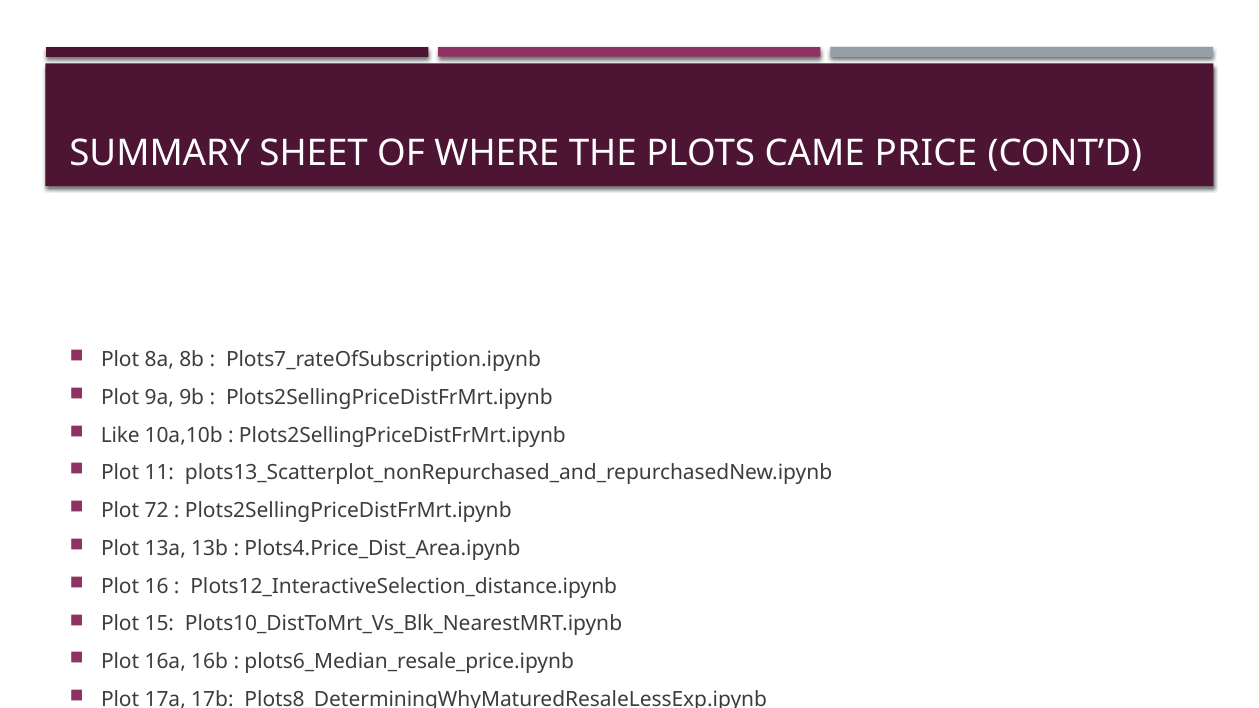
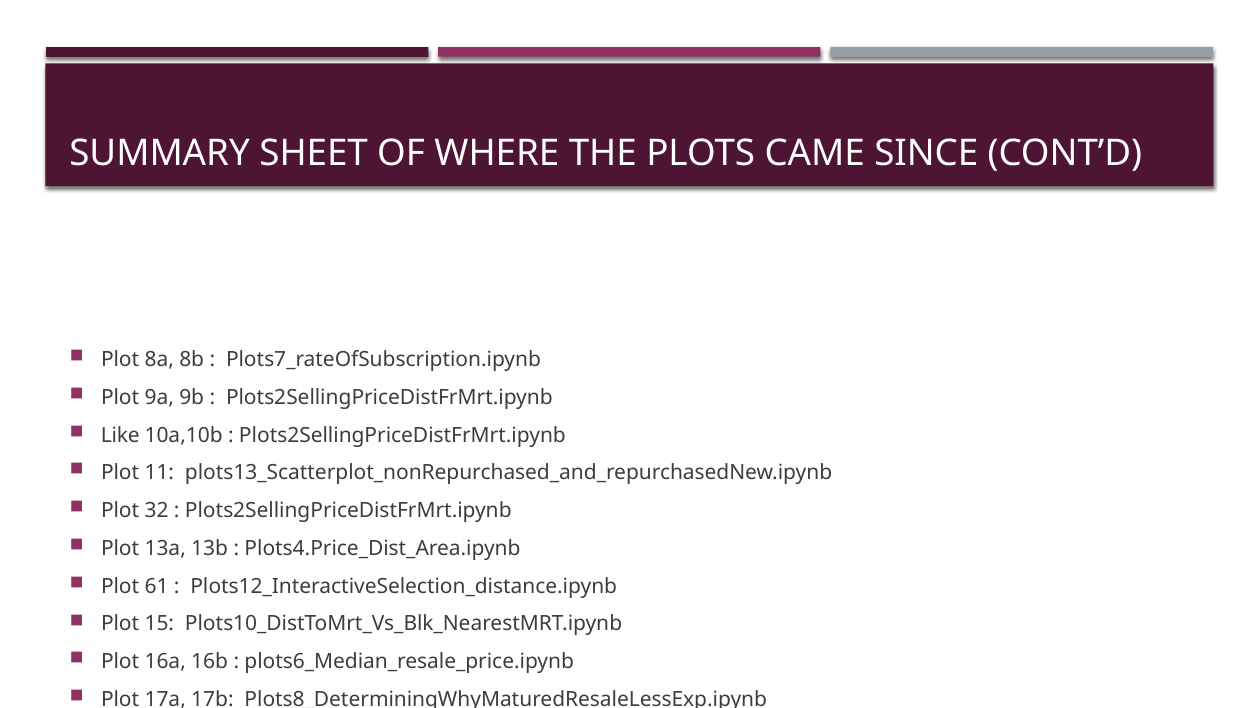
PRICE: PRICE -> SINCE
72: 72 -> 32
16: 16 -> 61
